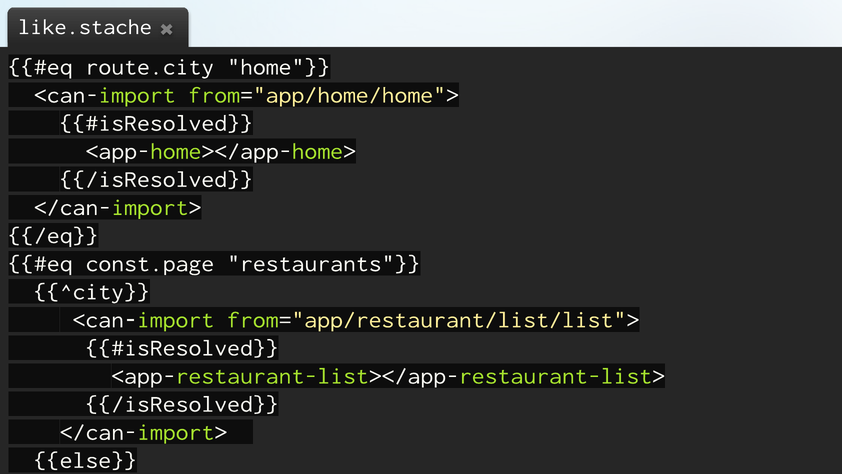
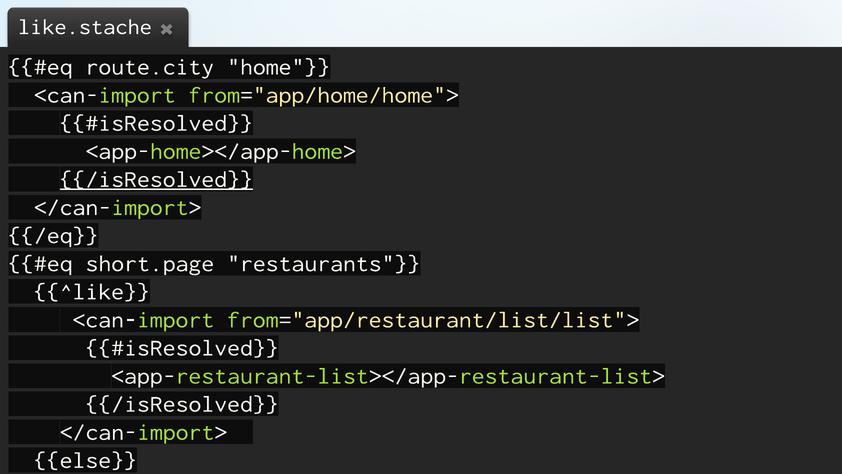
/isResolved at (156, 179) underline: none -> present
const.page: const.page -> short.page
^city: ^city -> ^like
